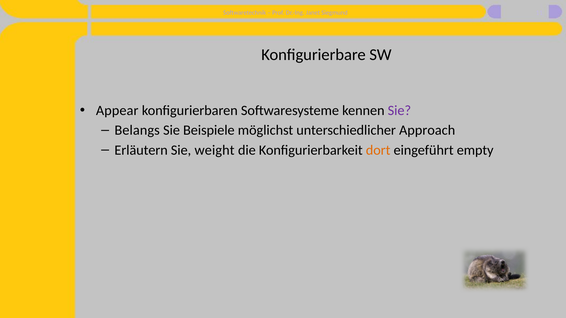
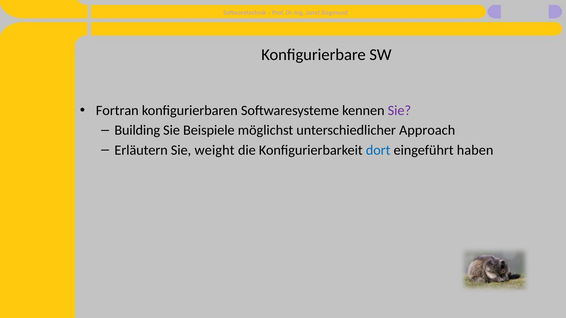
Appear: Appear -> Fortran
Belangs: Belangs -> Building
dort colour: orange -> blue
empty: empty -> haben
